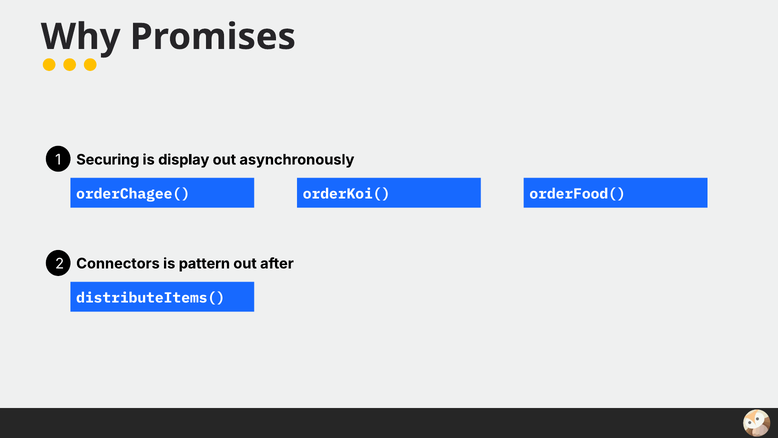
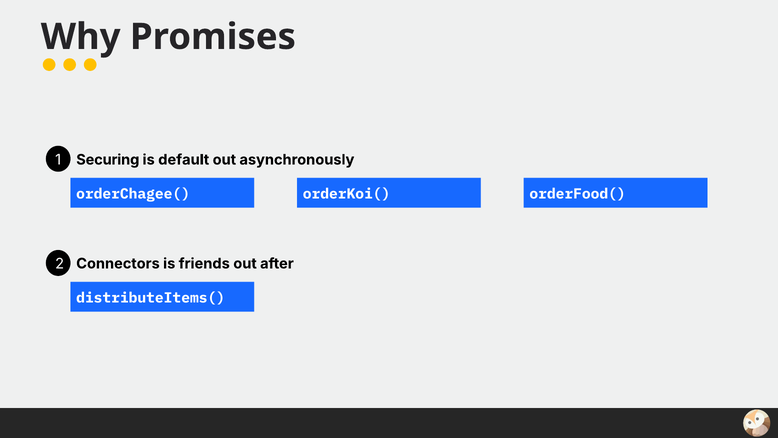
display: display -> default
pattern: pattern -> friends
